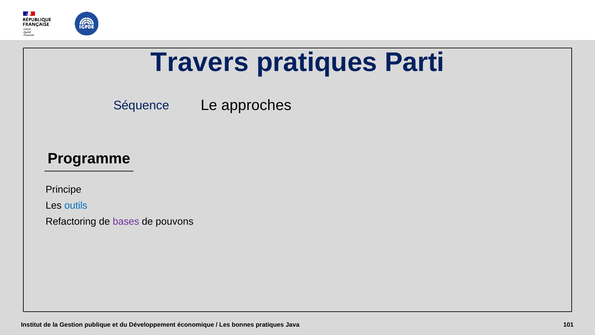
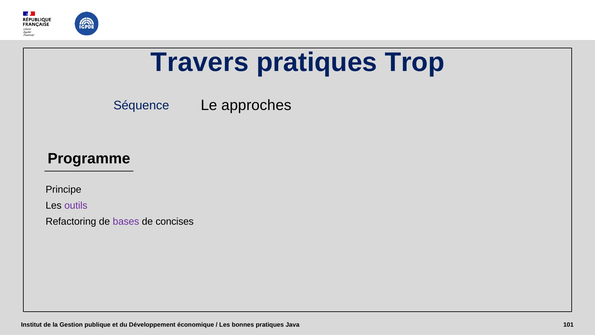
Parti: Parti -> Trop
outils colour: blue -> purple
pouvons: pouvons -> concises
